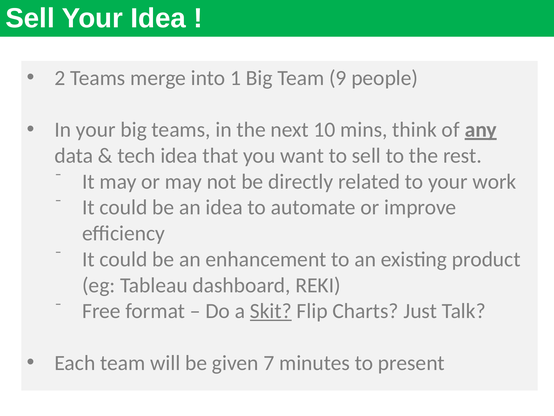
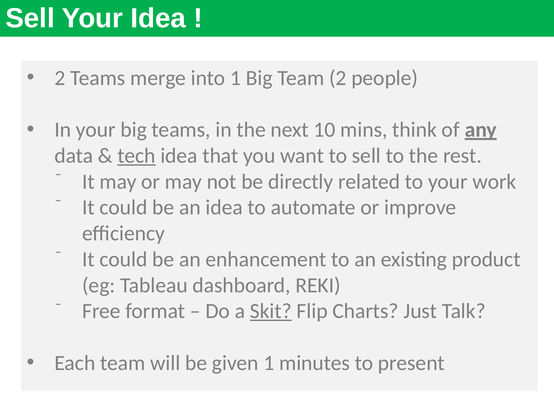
Team 9: 9 -> 2
tech underline: none -> present
given 7: 7 -> 1
